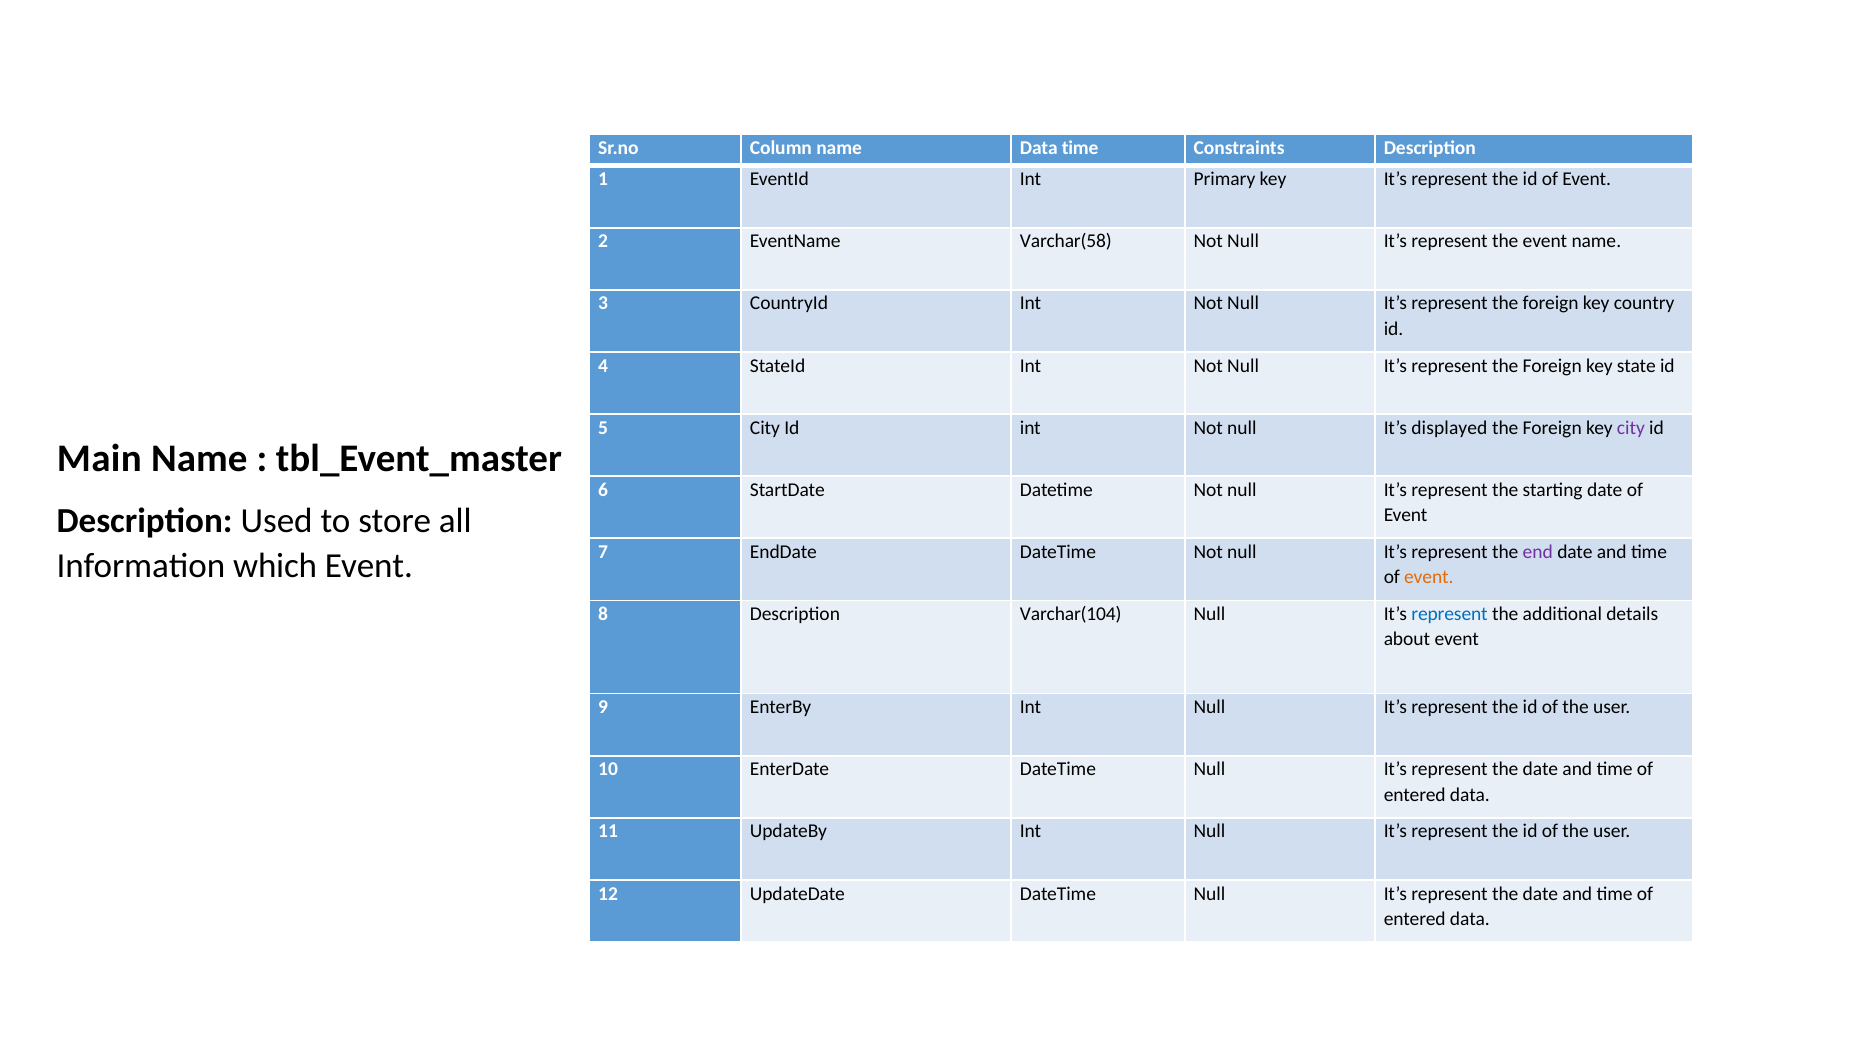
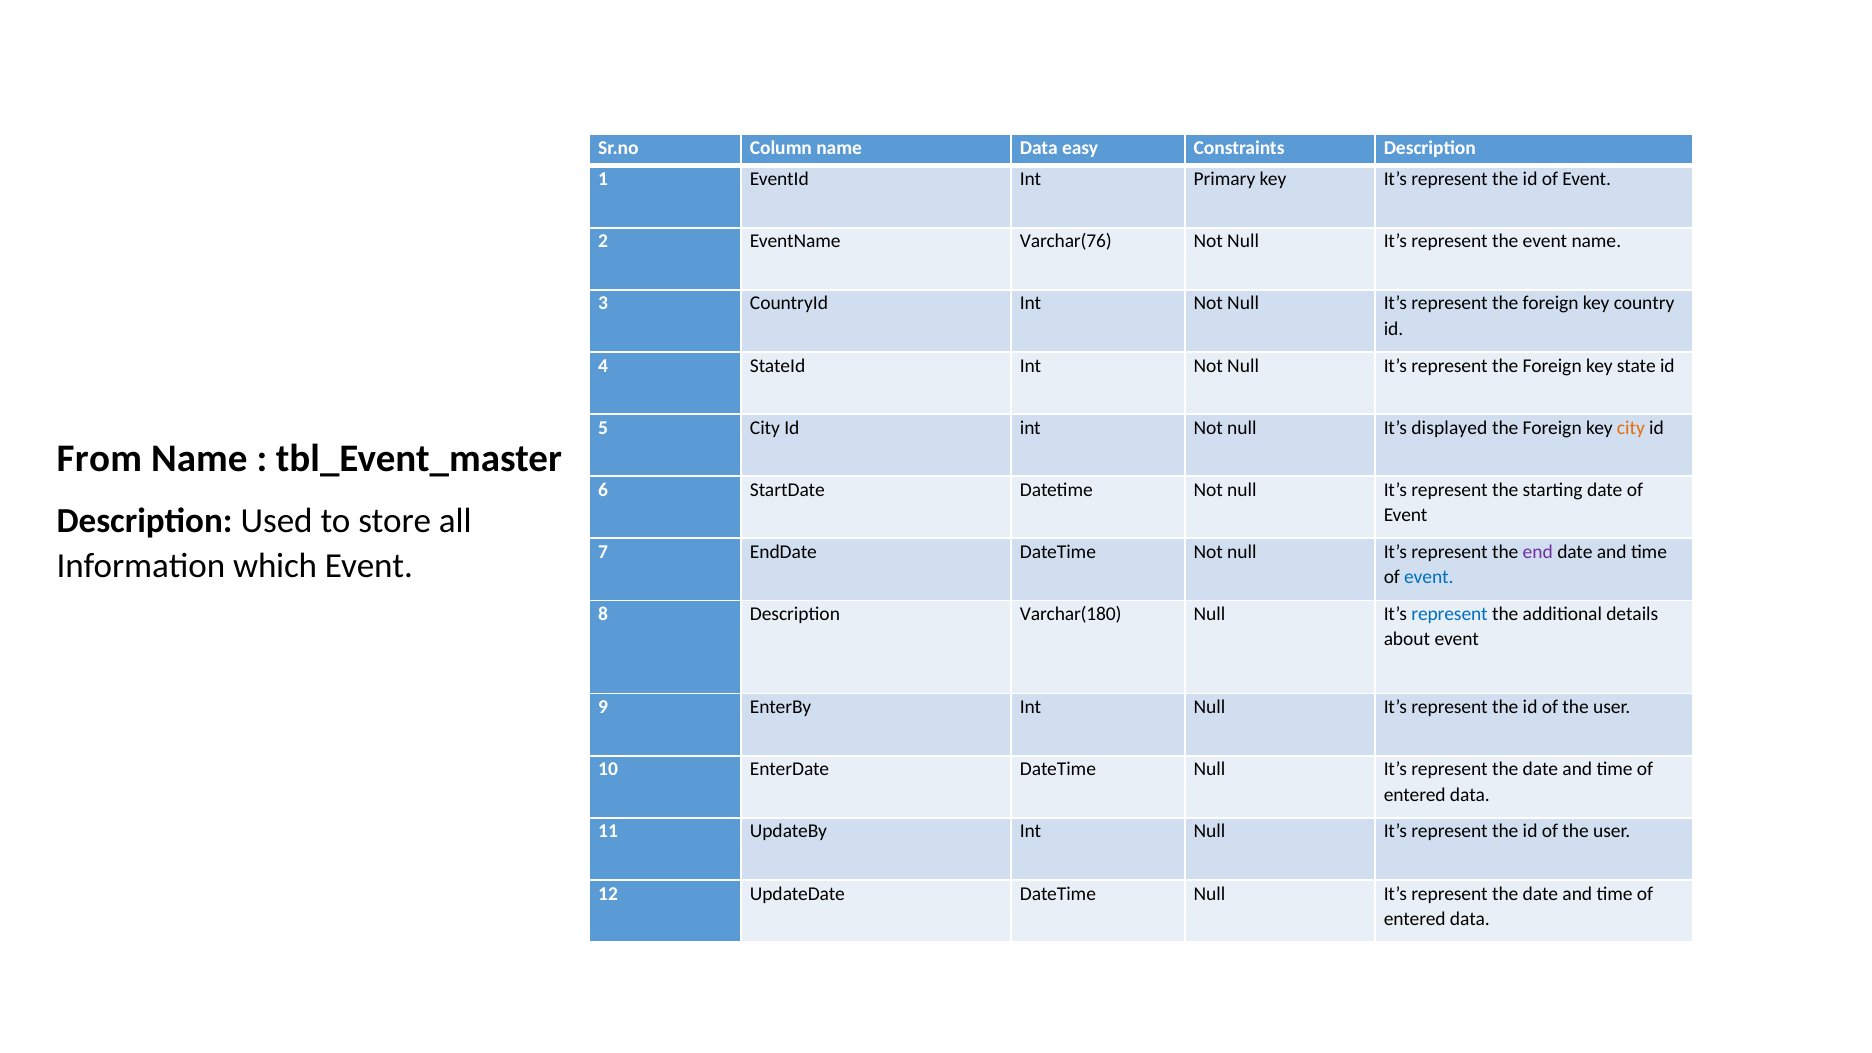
Data time: time -> easy
Varchar(58: Varchar(58 -> Varchar(76
city at (1631, 428) colour: purple -> orange
Main: Main -> From
event at (1429, 577) colour: orange -> blue
Varchar(104: Varchar(104 -> Varchar(180
